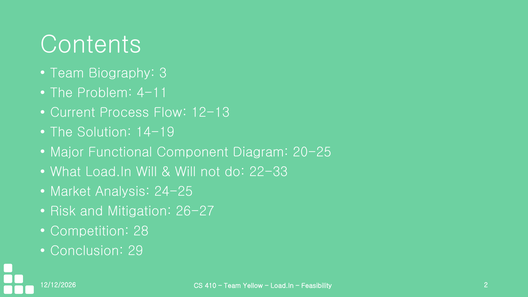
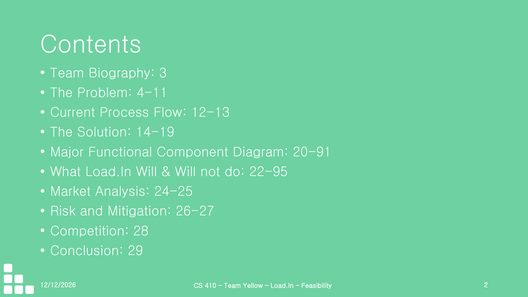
20-25: 20-25 -> 20-91
22-33: 22-33 -> 22-95
